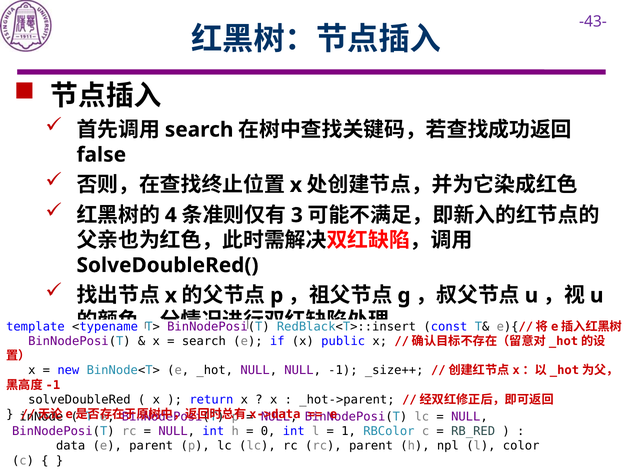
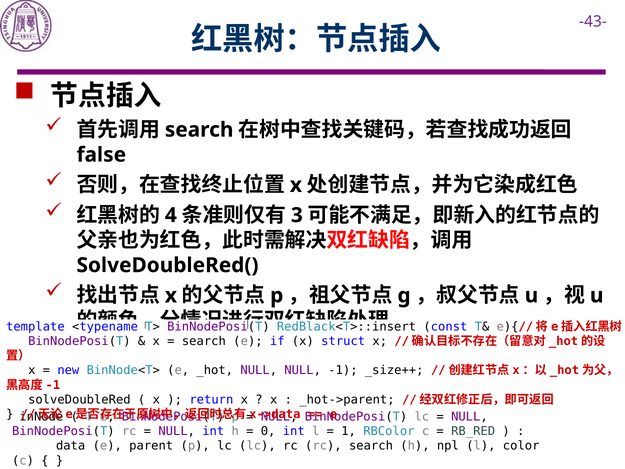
public: public -> struct
rc parent: parent -> search
